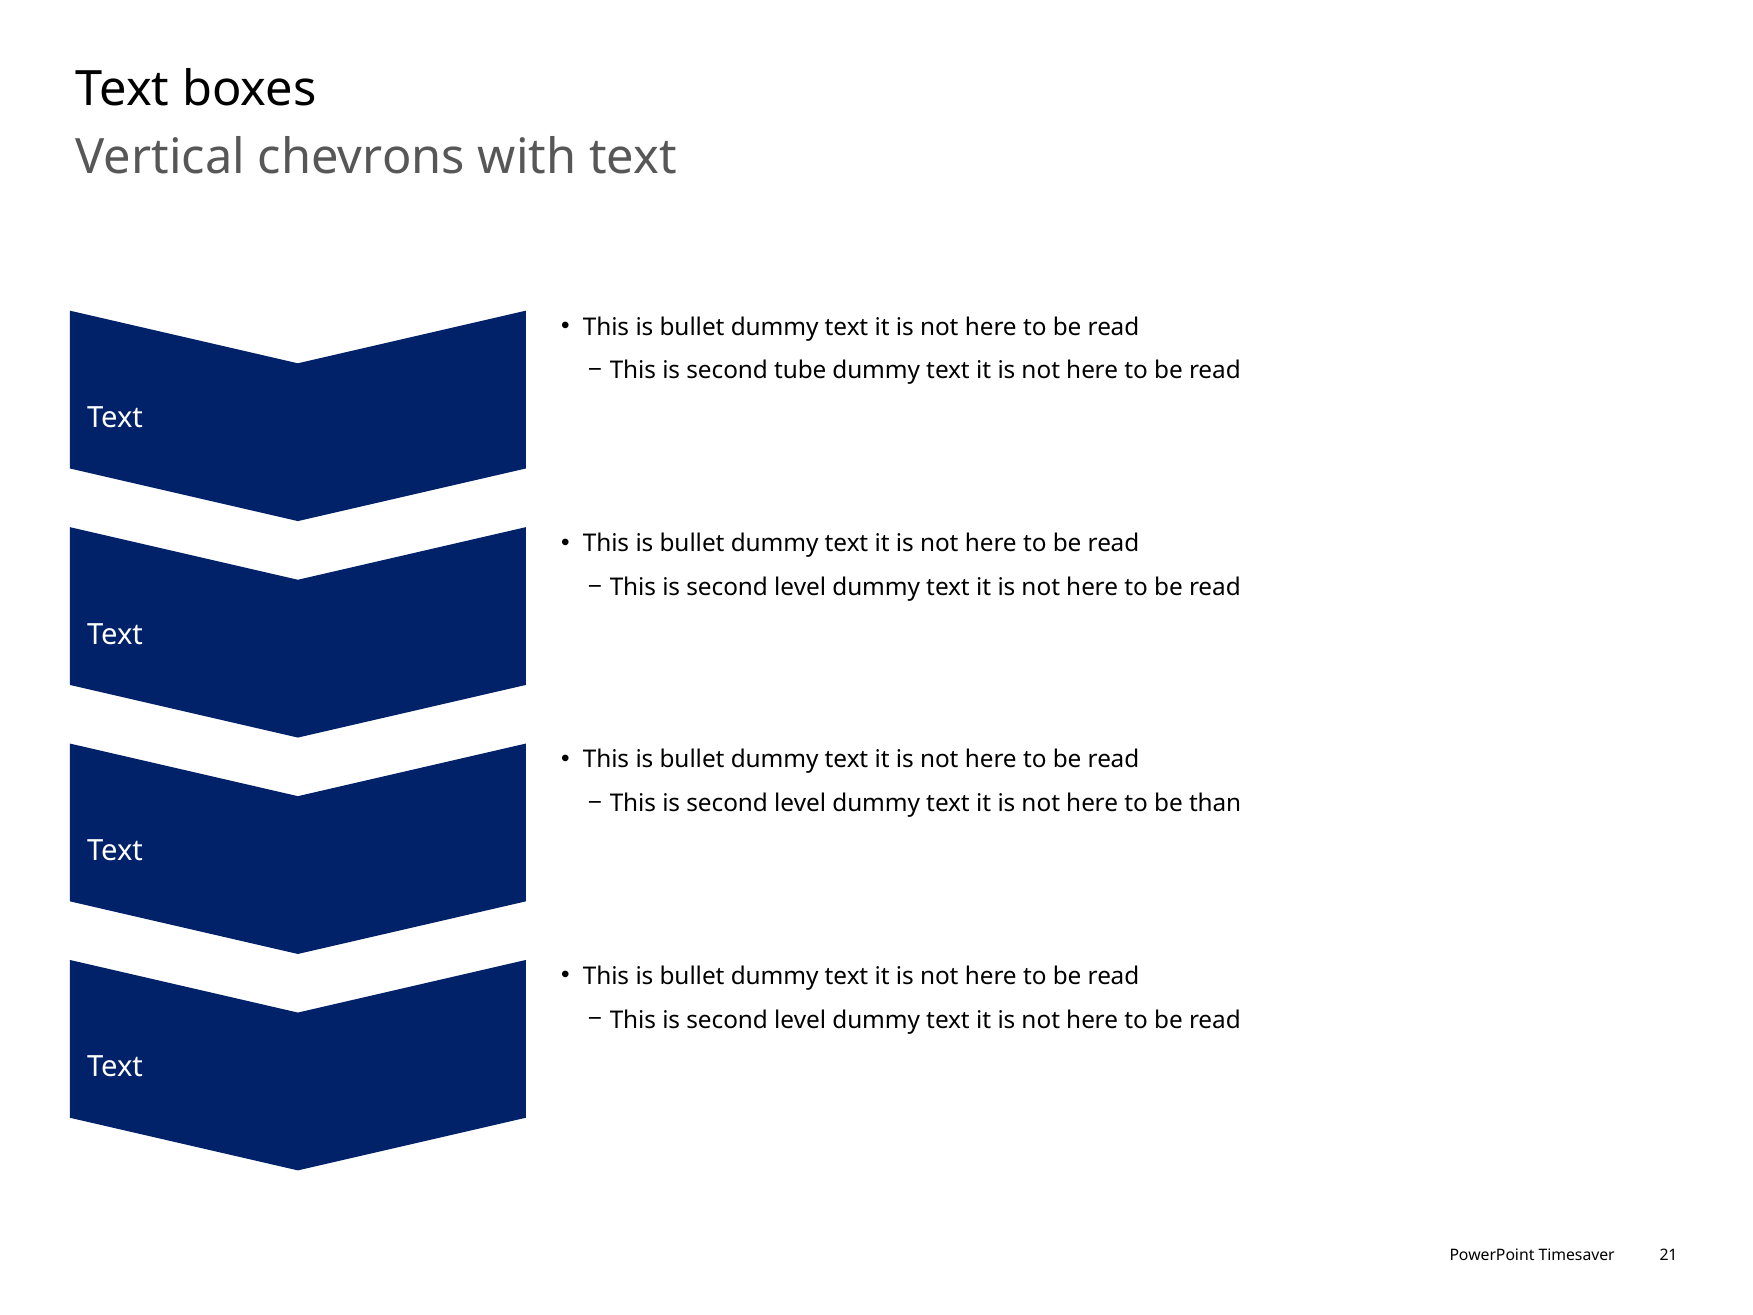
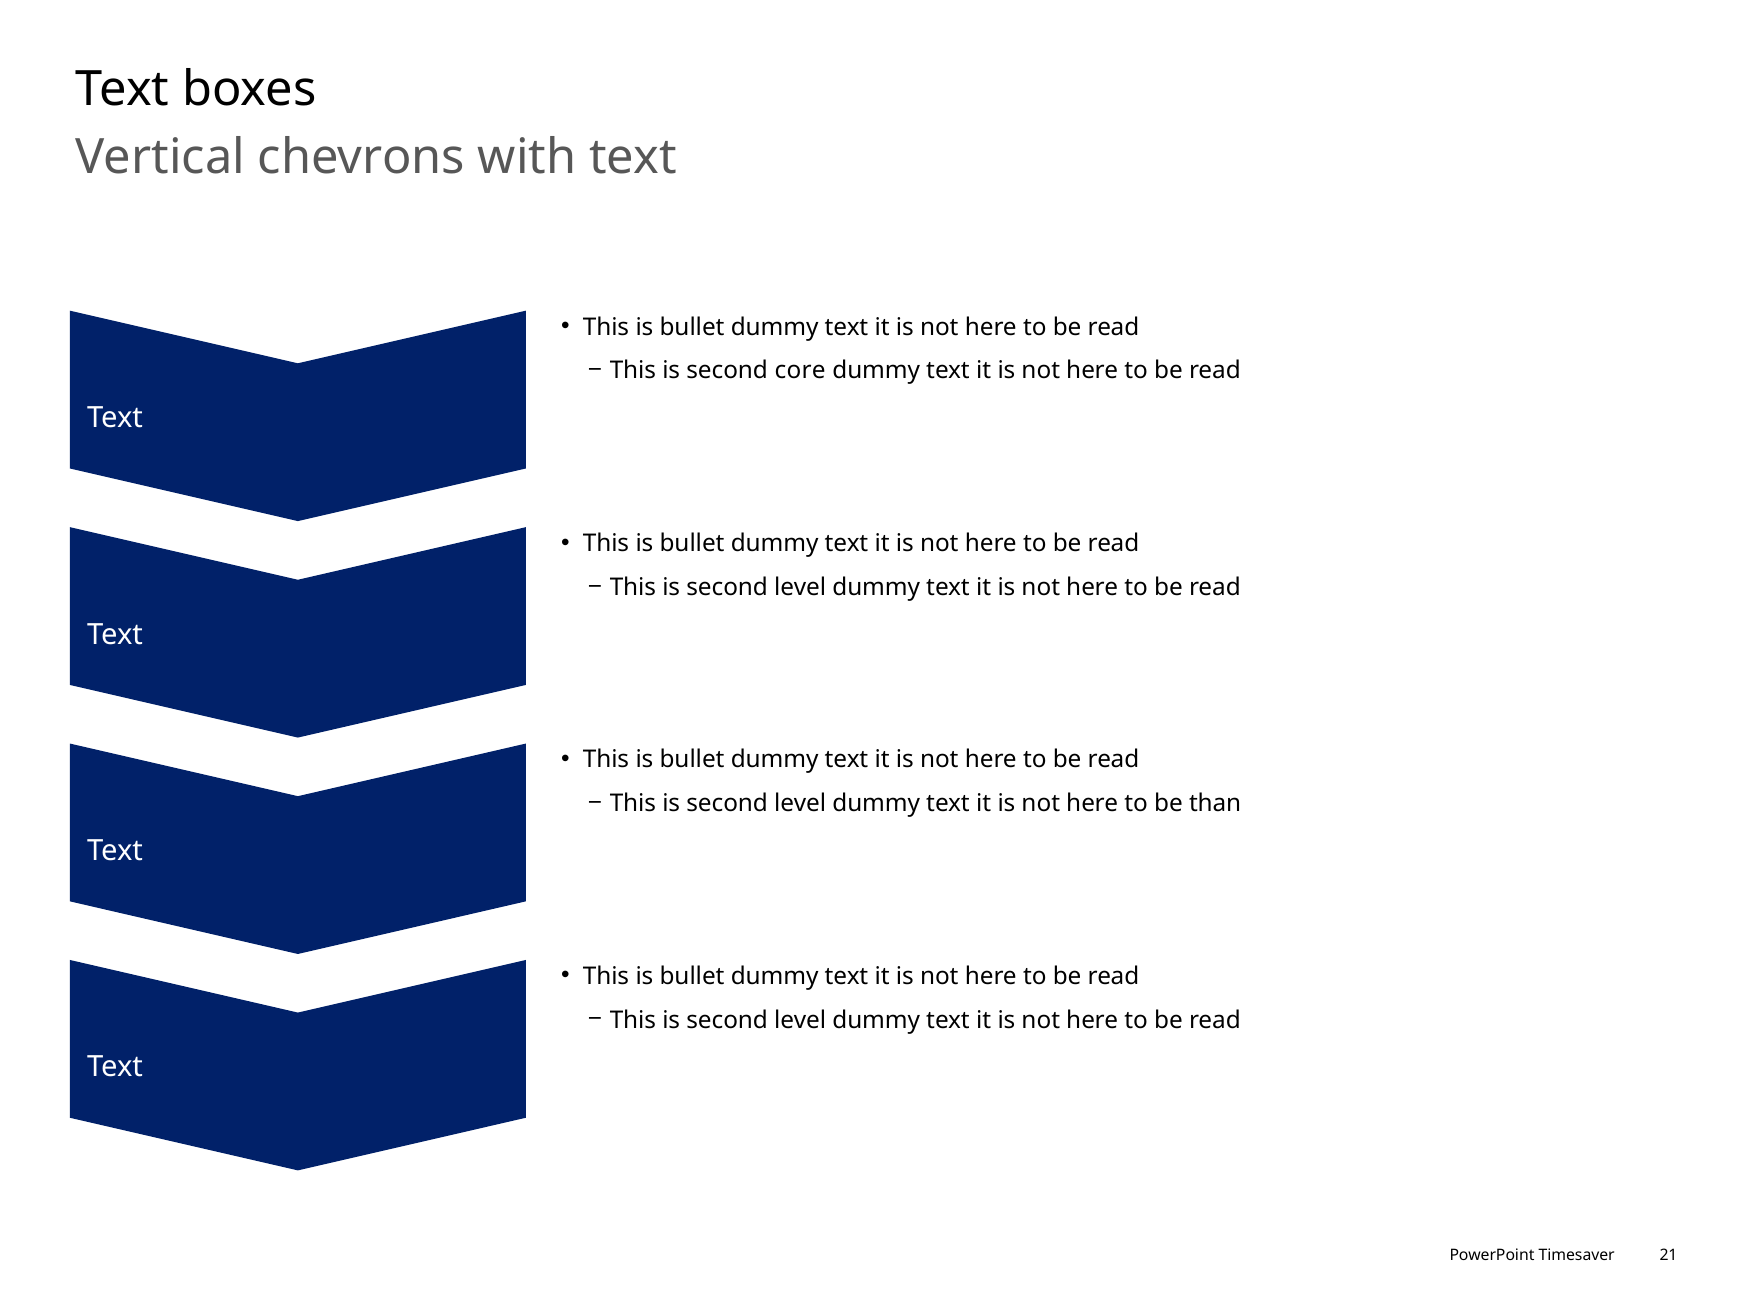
tube: tube -> core
